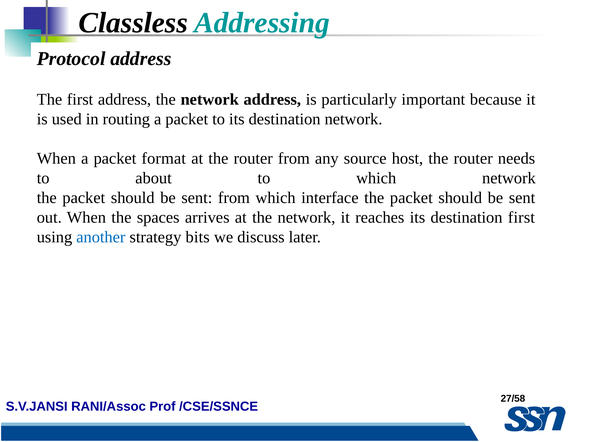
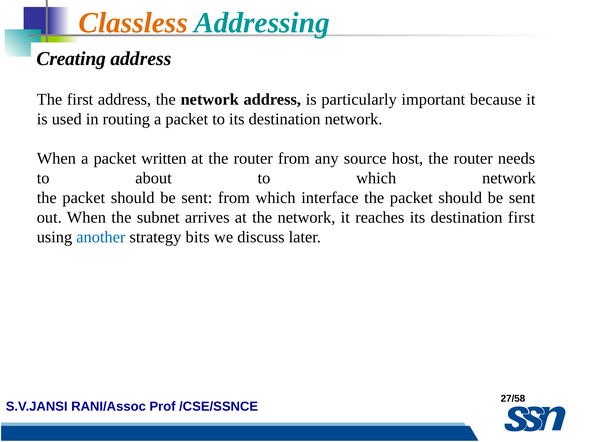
Classless colour: black -> orange
Protocol: Protocol -> Creating
format: format -> written
spaces: spaces -> subnet
